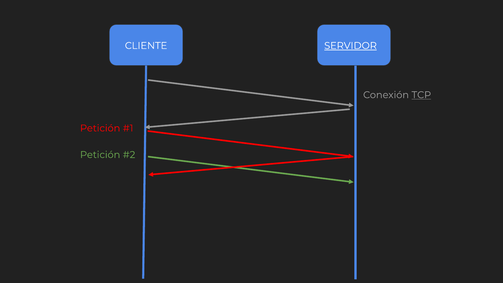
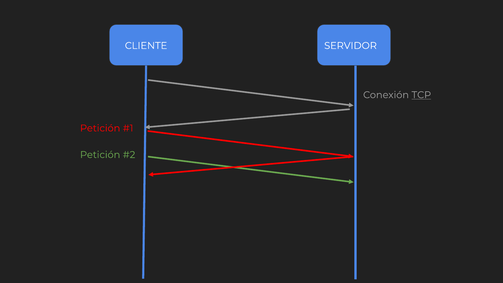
SERVIDOR underline: present -> none
